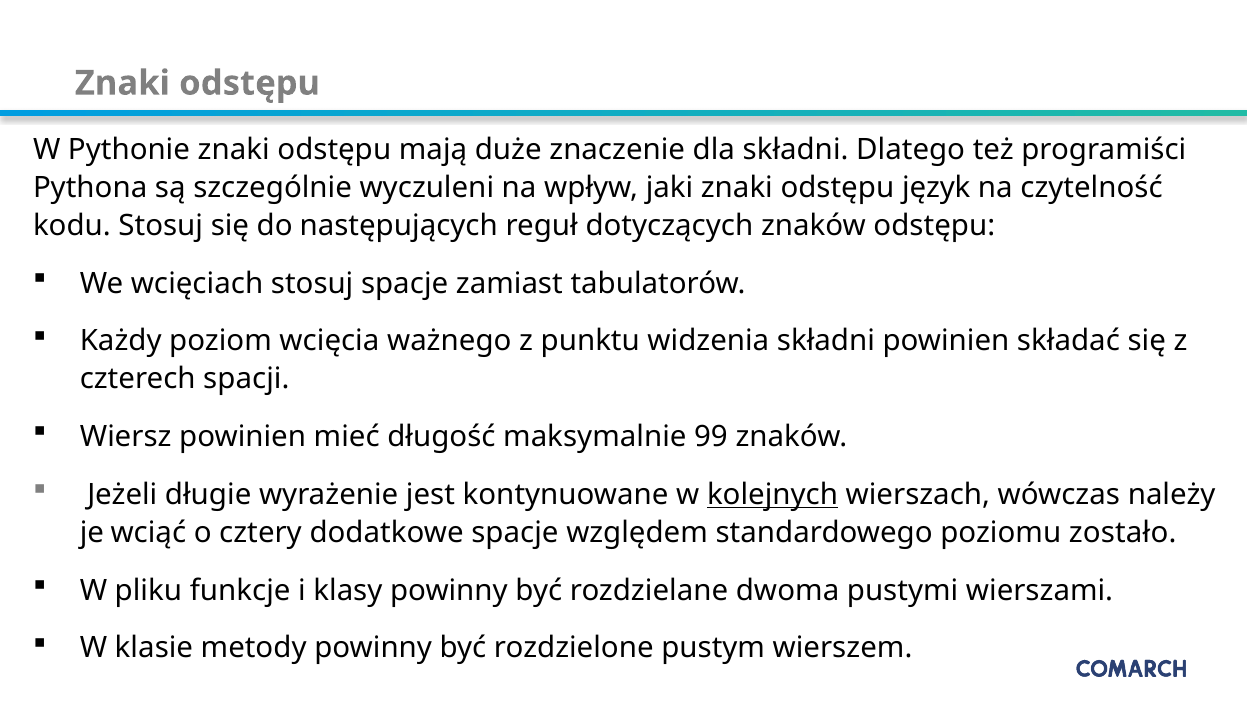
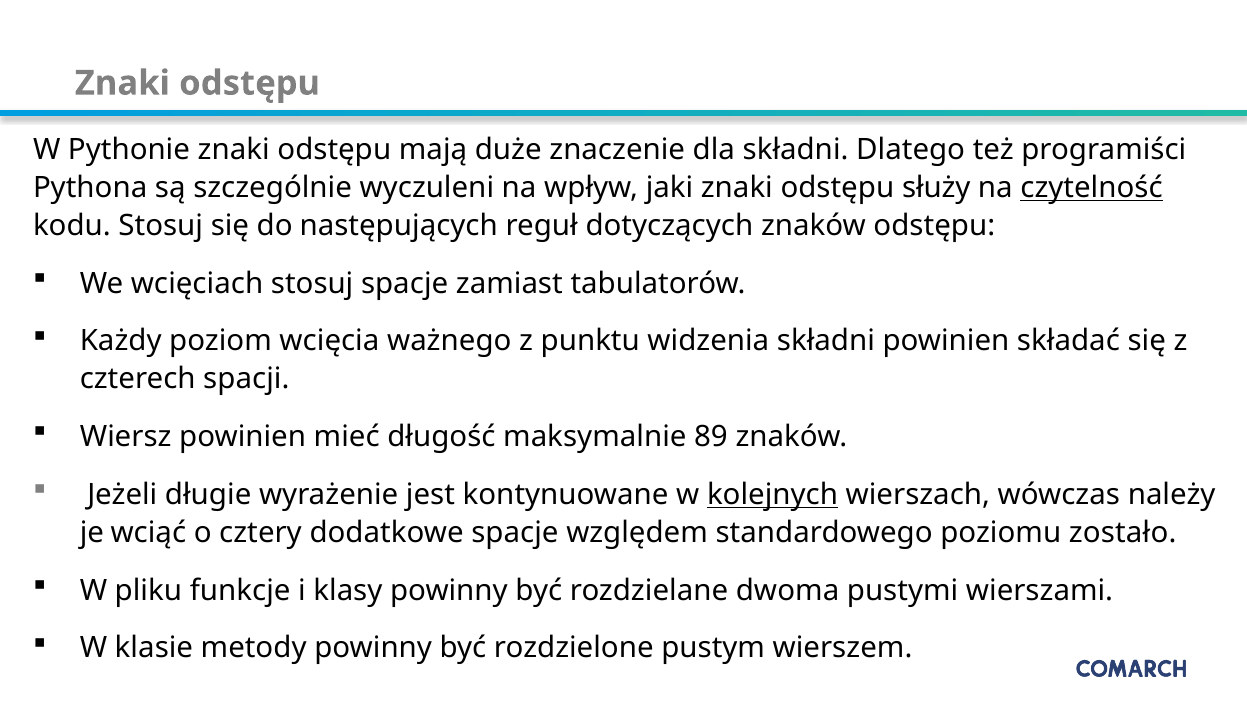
język: język -> służy
czytelność underline: none -> present
99: 99 -> 89
